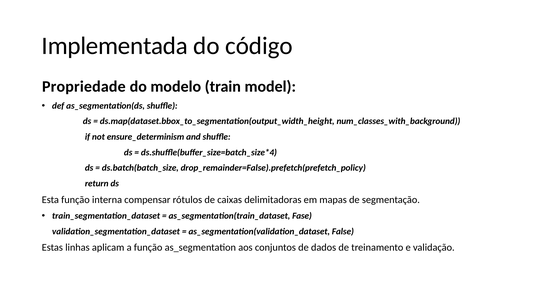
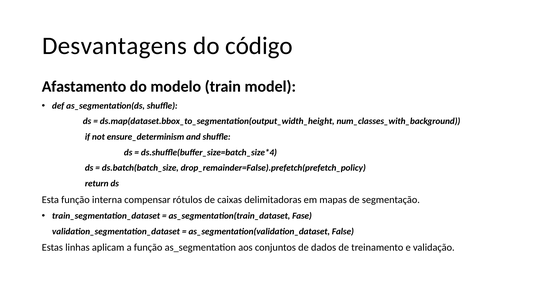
Implementada: Implementada -> Desvantagens
Propriedade: Propriedade -> Afastamento
